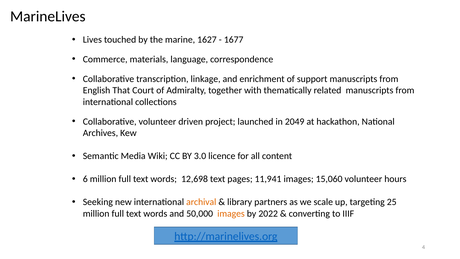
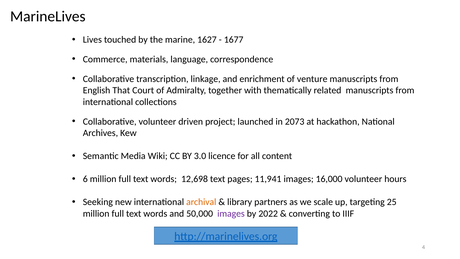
support: support -> venture
2049: 2049 -> 2073
15,060: 15,060 -> 16,000
images at (231, 213) colour: orange -> purple
